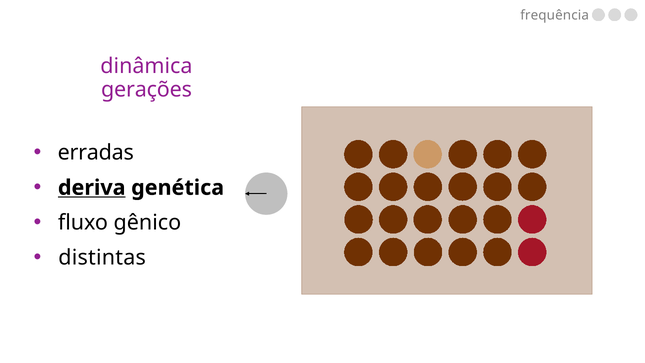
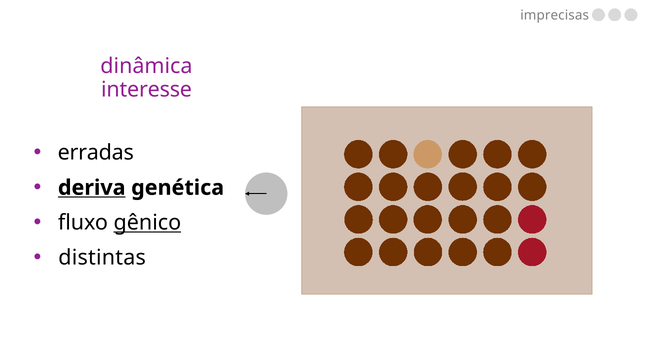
frequência: frequência -> imprecisas
gerações: gerações -> interesse
gênico underline: none -> present
